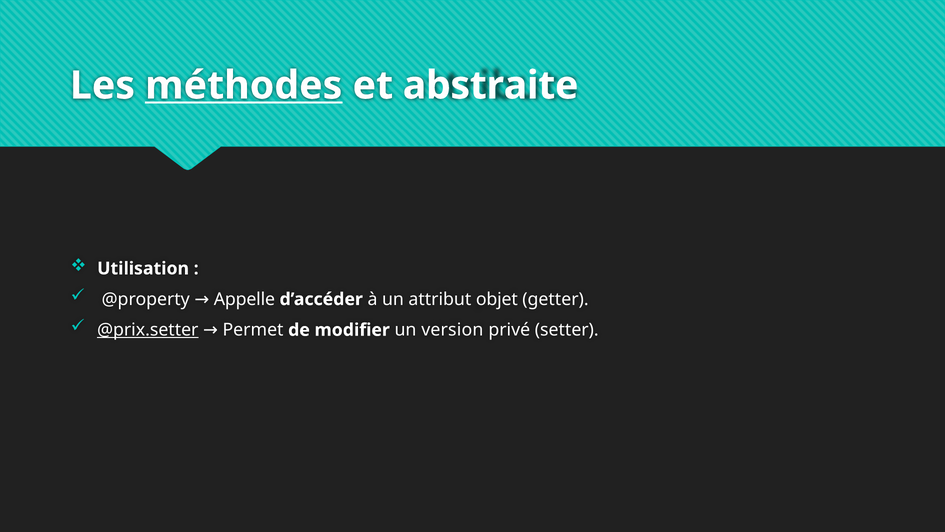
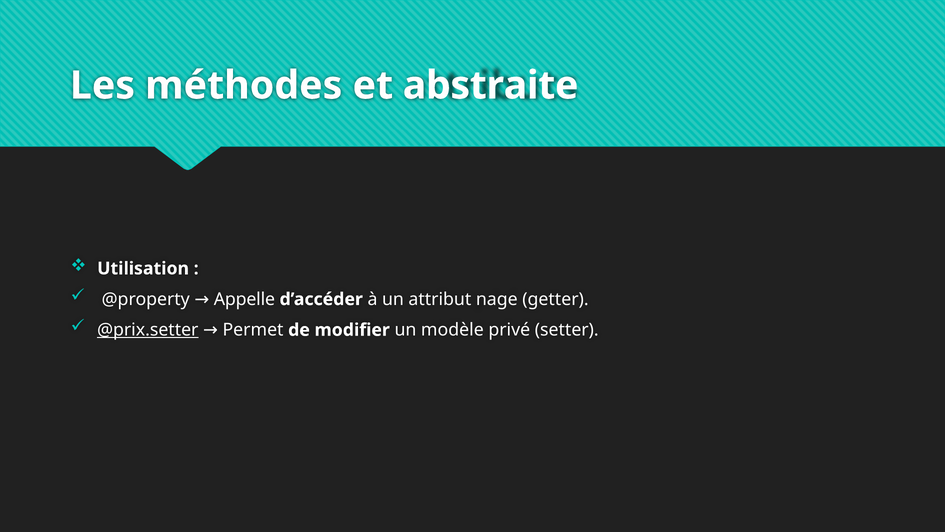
méthodes underline: present -> none
objet: objet -> nage
version: version -> modèle
